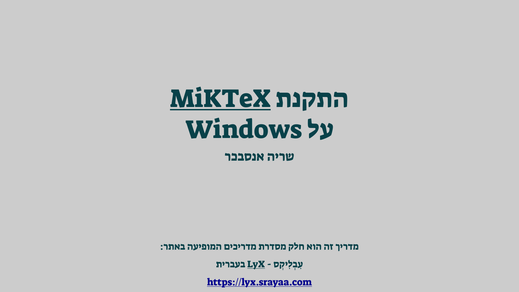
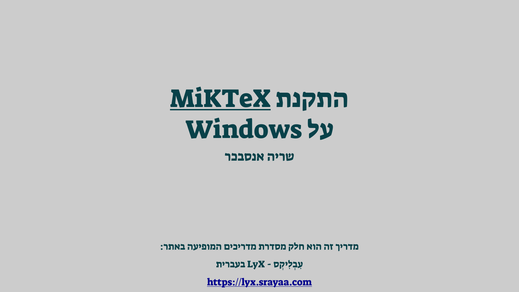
LyX underline: present -> none
